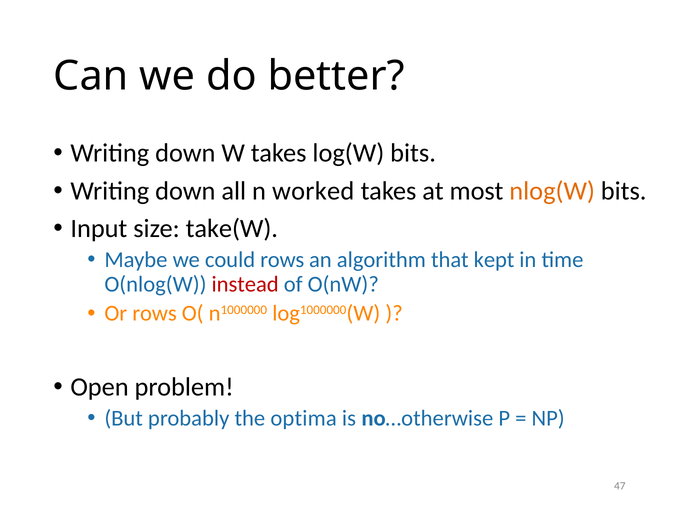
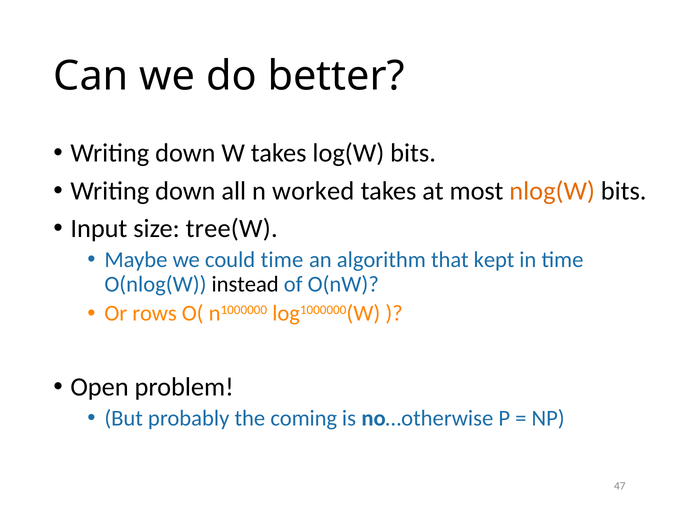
take(W: take(W -> tree(W
could rows: rows -> time
instead colour: red -> black
optima: optima -> coming
